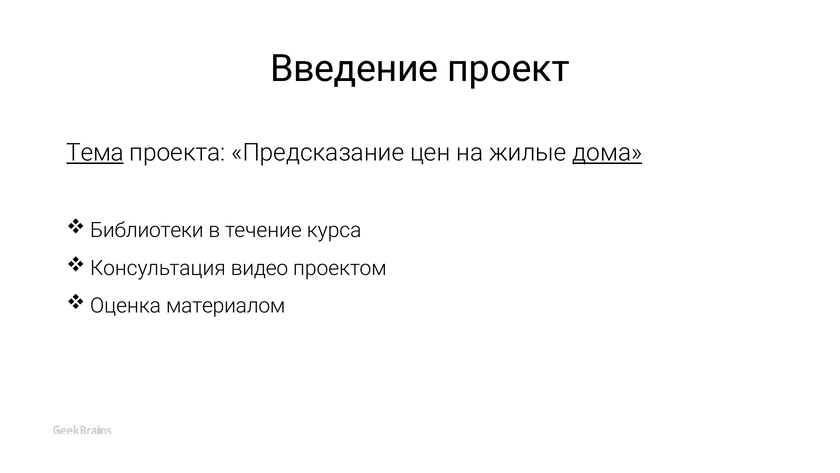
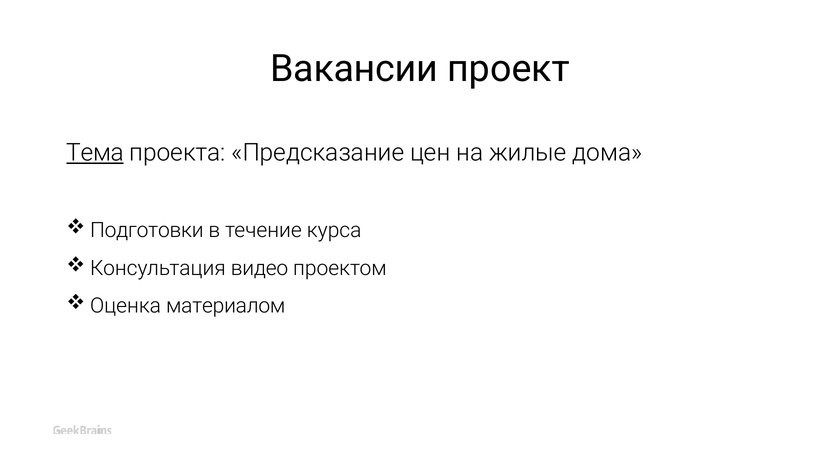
Введение: Введение -> Вакансии
дома underline: present -> none
Библиотеки: Библиотеки -> Подготовки
